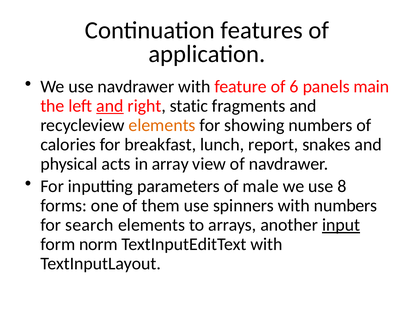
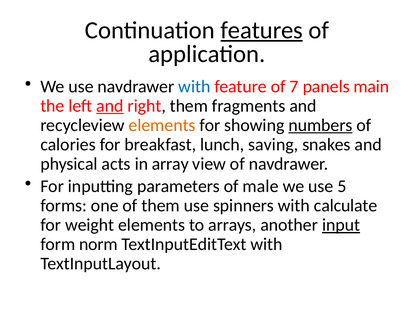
features underline: none -> present
with at (194, 86) colour: black -> blue
6: 6 -> 7
right static: static -> them
numbers at (320, 125) underline: none -> present
report: report -> saving
8: 8 -> 5
with numbers: numbers -> calculate
search: search -> weight
